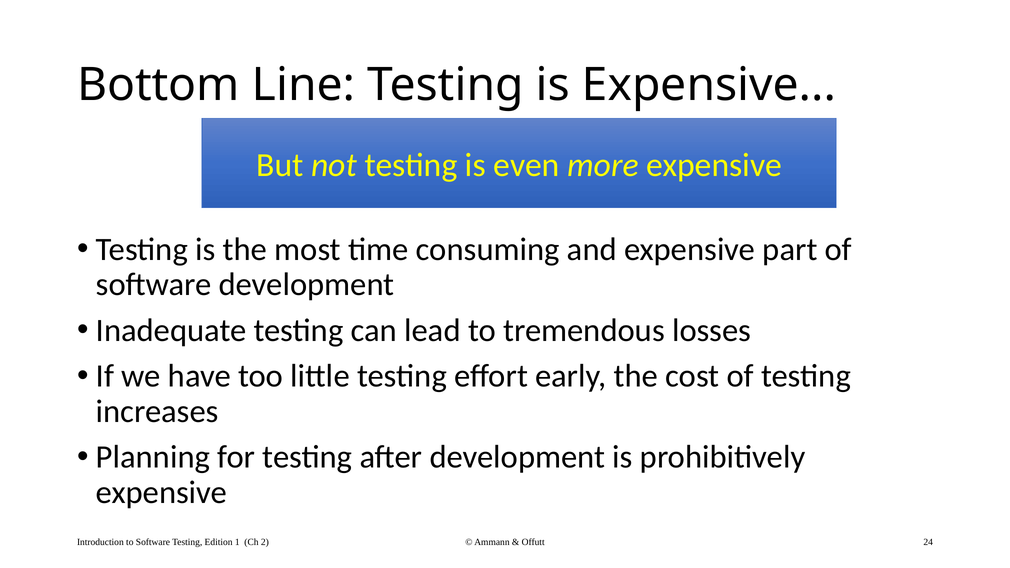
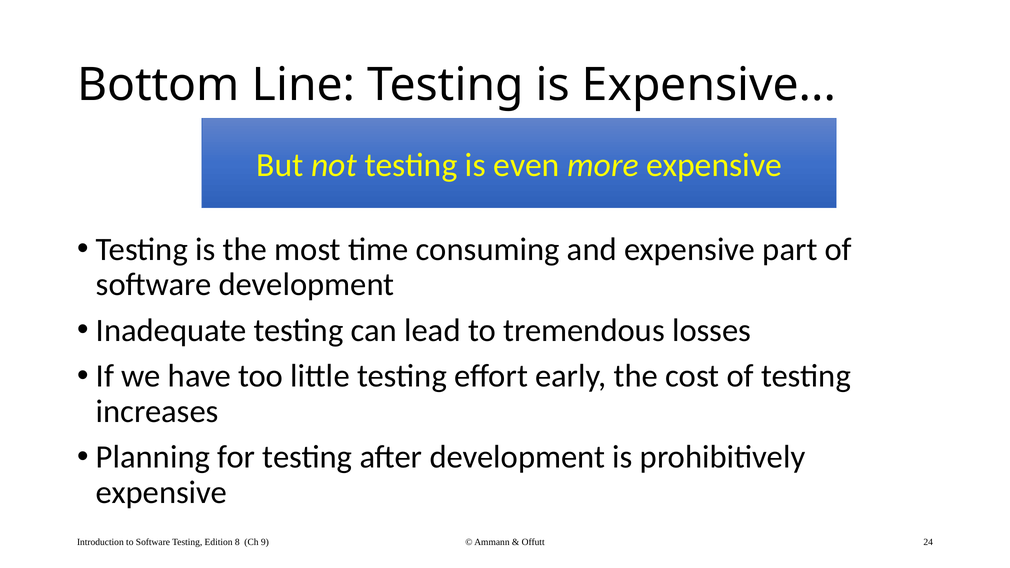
1: 1 -> 8
2: 2 -> 9
